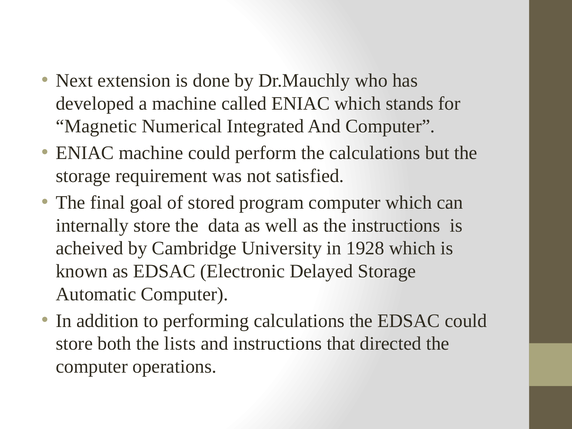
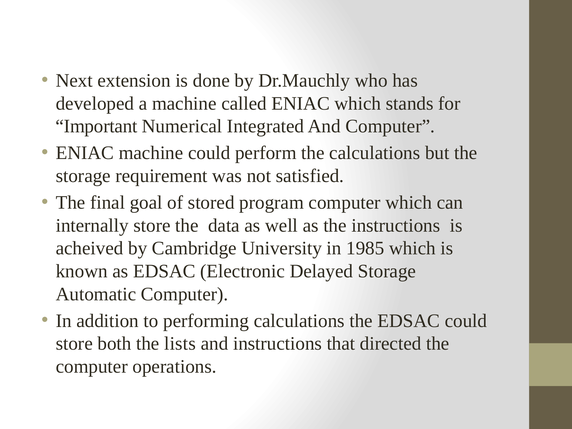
Magnetic: Magnetic -> Important
1928: 1928 -> 1985
